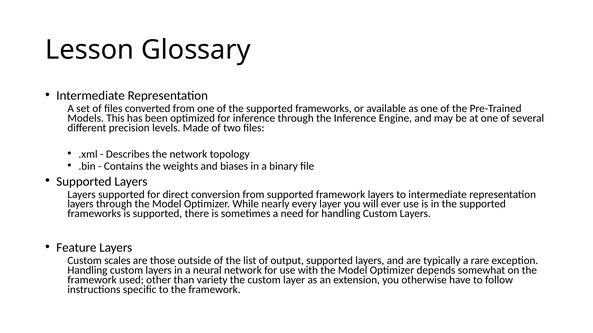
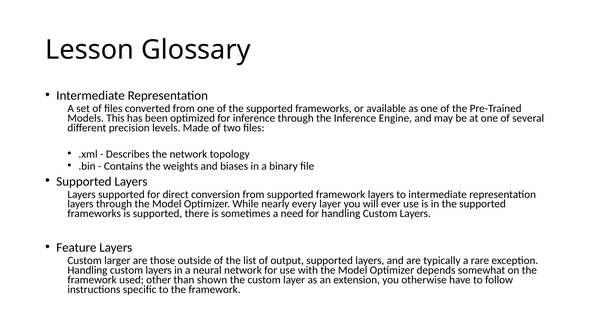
scales: scales -> larger
variety: variety -> shown
